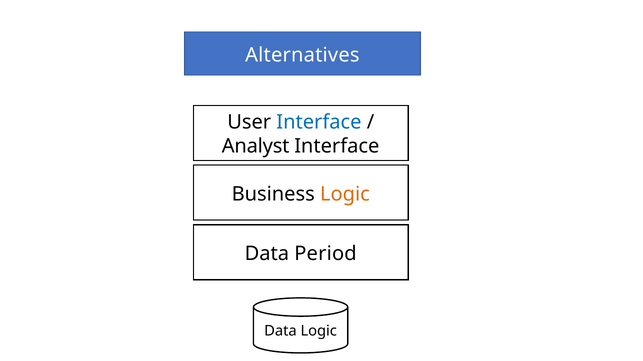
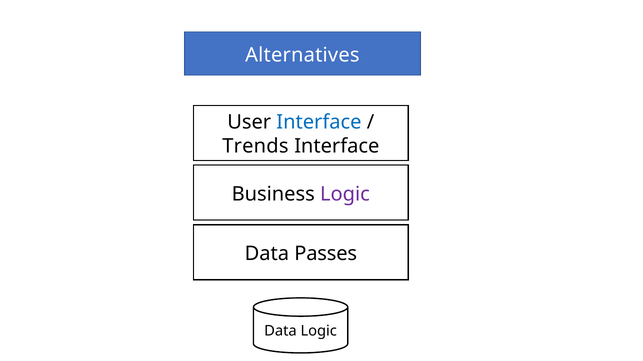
Analyst: Analyst -> Trends
Logic at (345, 194) colour: orange -> purple
Period: Period -> Passes
